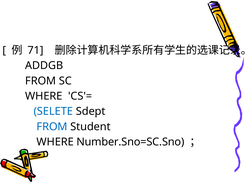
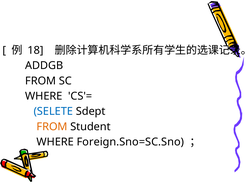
71: 71 -> 18
FROM at (52, 127) colour: blue -> orange
Number.Sno=SC.Sno: Number.Sno=SC.Sno -> Foreign.Sno=SC.Sno
